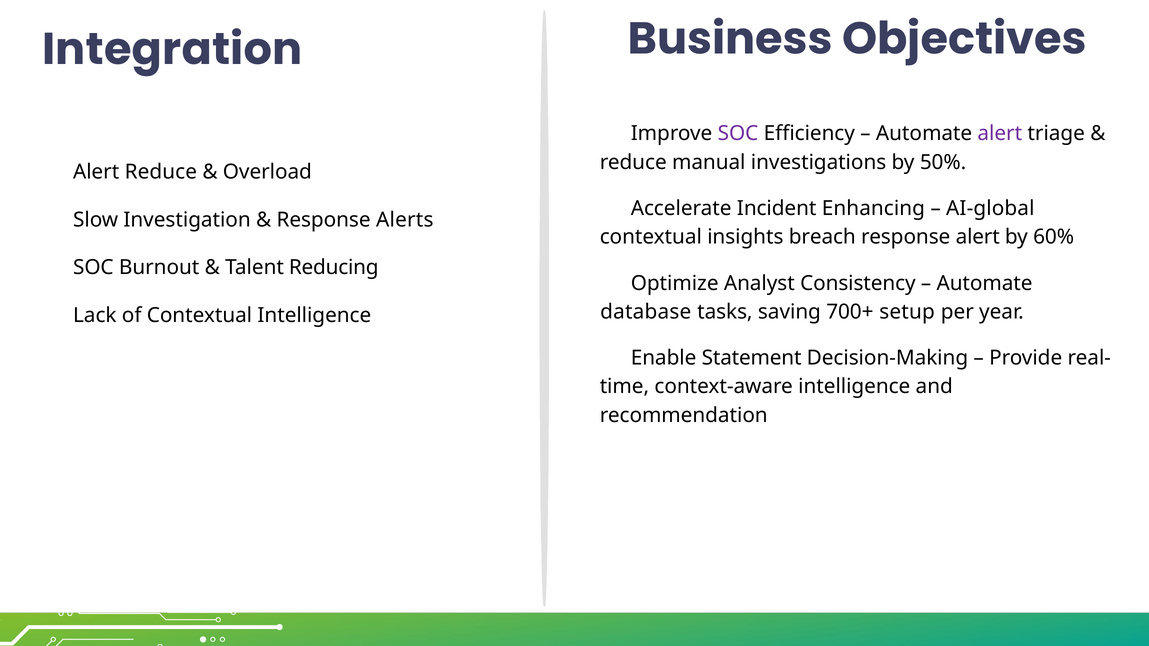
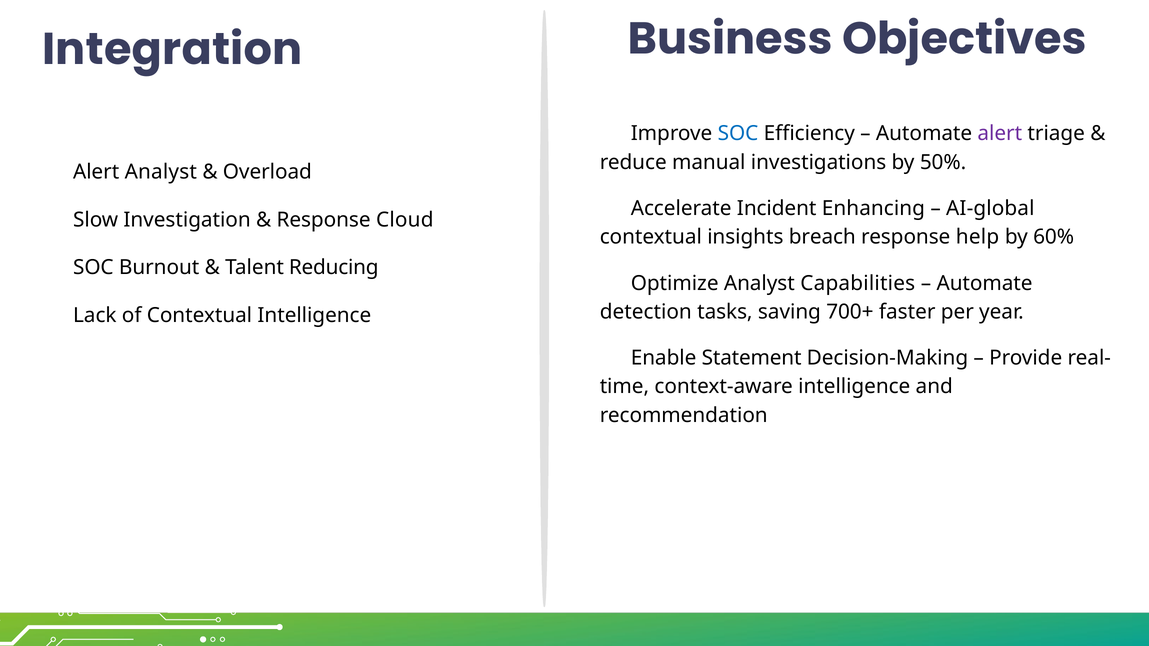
SOC colour: purple -> blue
Reduce at (161, 172): Reduce -> Analyst
Alerts: Alerts -> Cloud
response alert: alert -> help
Consistency: Consistency -> Capabilities
database: database -> detection
setup: setup -> faster
